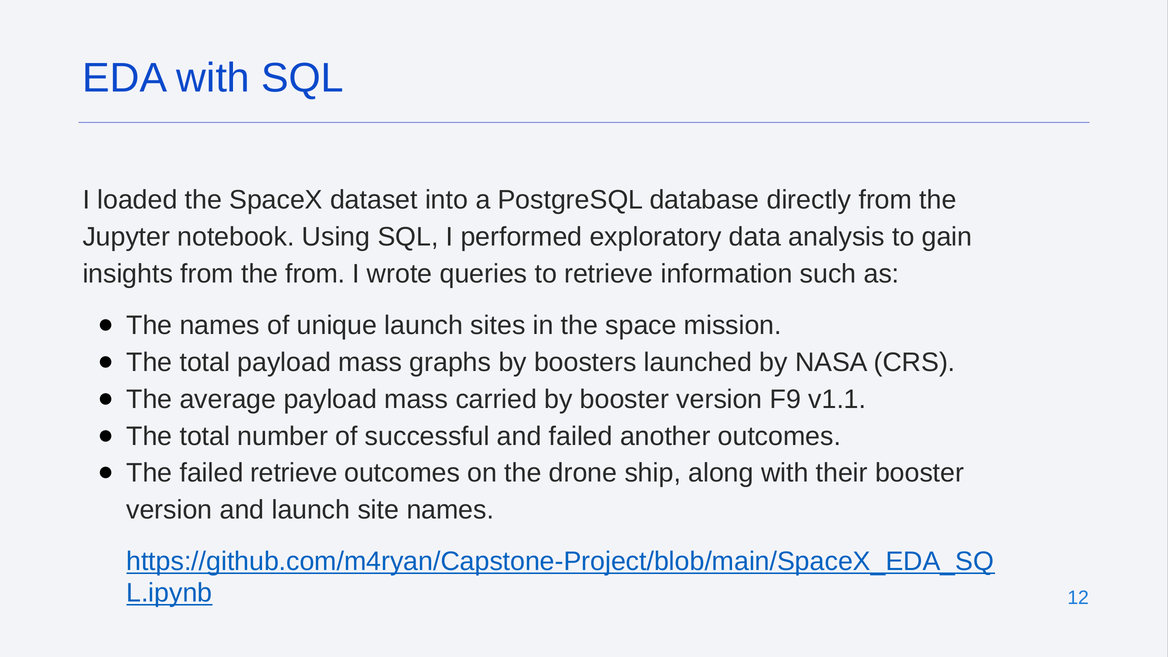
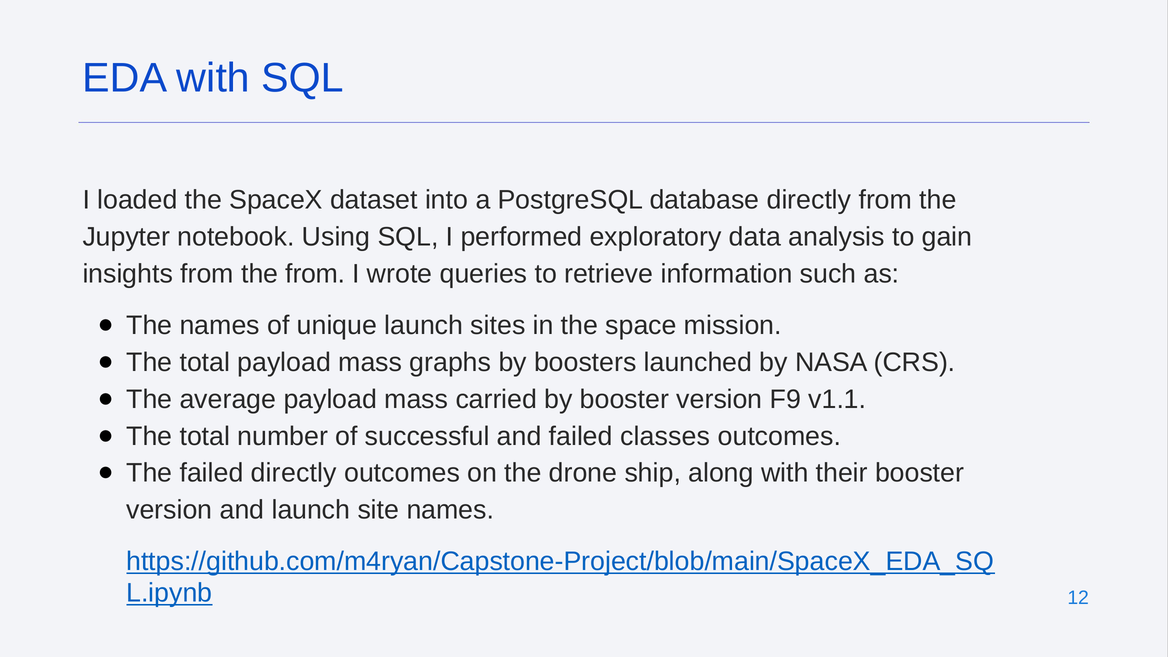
another: another -> classes
failed retrieve: retrieve -> directly
